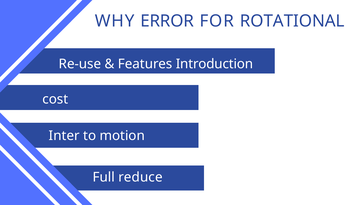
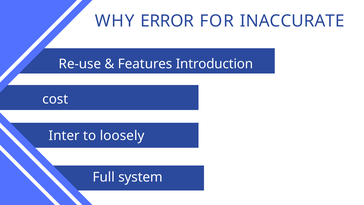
ROTATIONAL: ROTATIONAL -> INACCURATE
motion: motion -> loosely
reduce: reduce -> system
